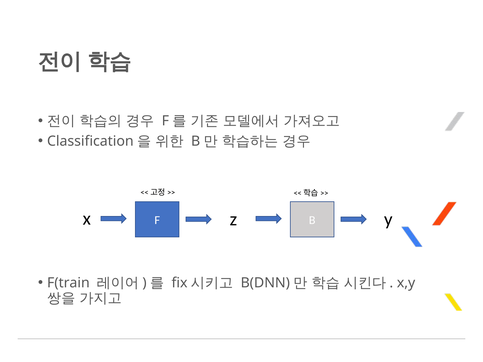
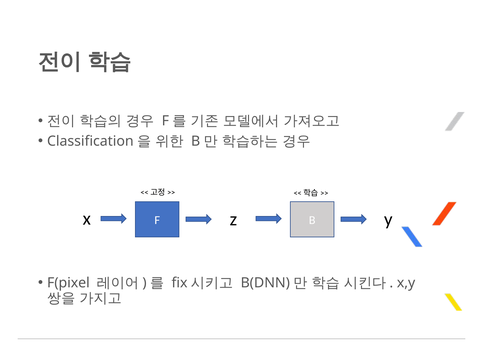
F(train: F(train -> F(pixel
